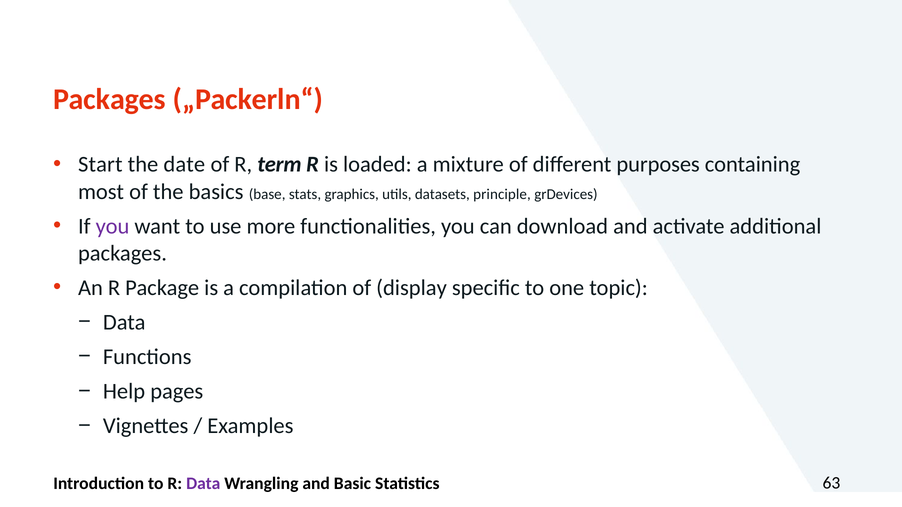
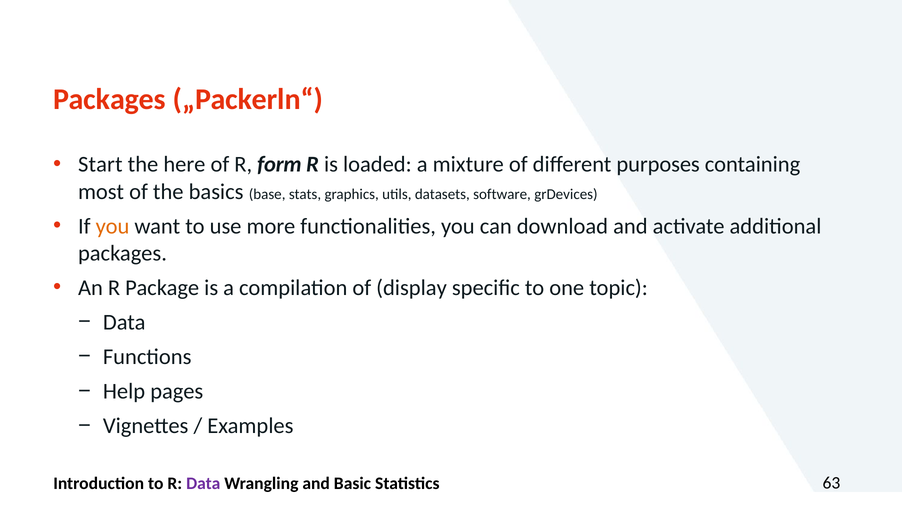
date: date -> here
term: term -> form
principle: principle -> software
you at (113, 226) colour: purple -> orange
